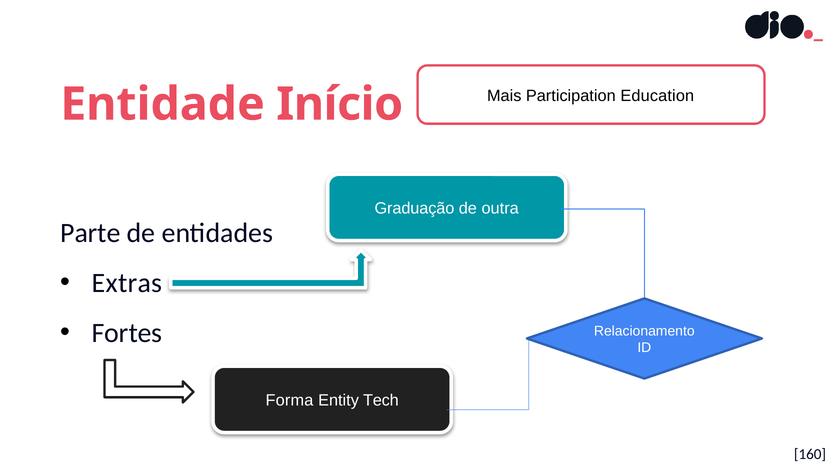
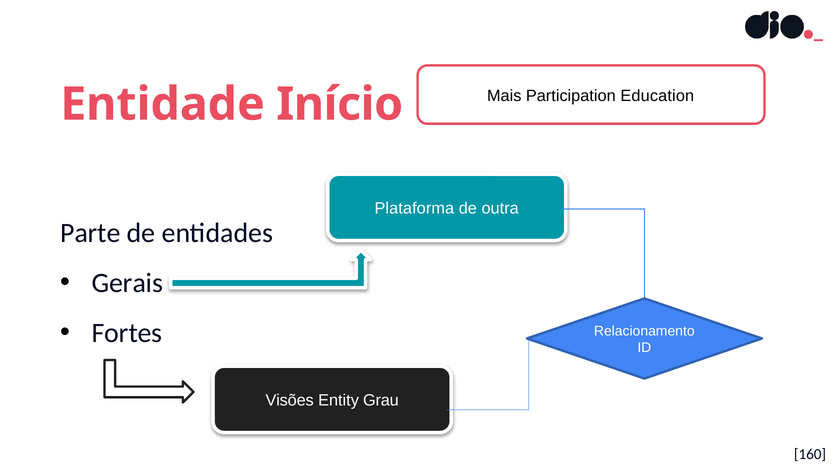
Graduação: Graduação -> Plataforma
Extras: Extras -> Gerais
Forma: Forma -> Visões
Tech: Tech -> Grau
